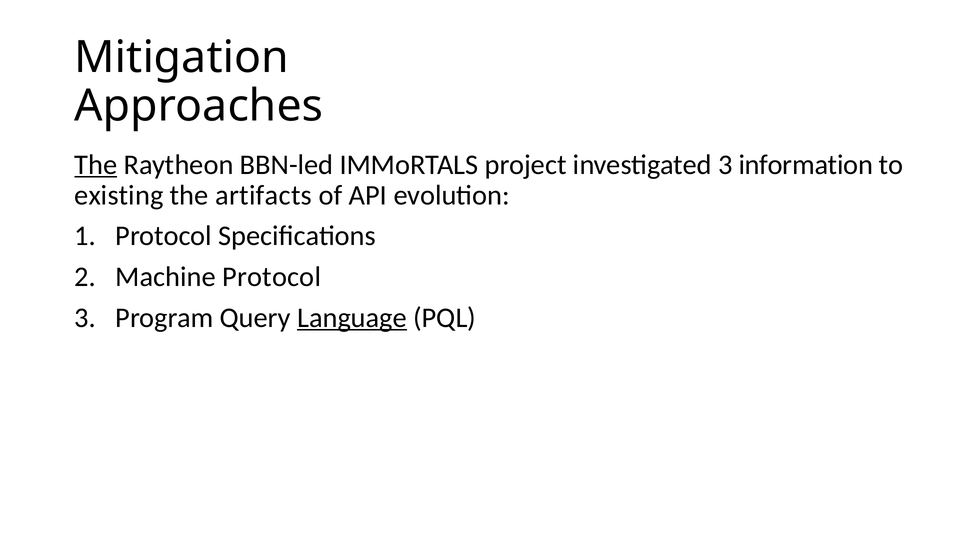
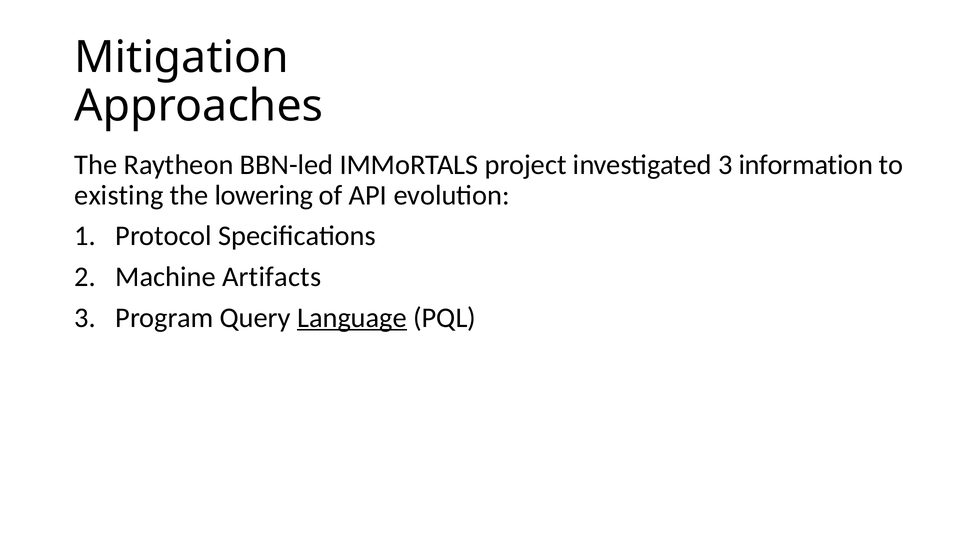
The at (96, 165) underline: present -> none
artifacts: artifacts -> lowering
Machine Protocol: Protocol -> Artifacts
